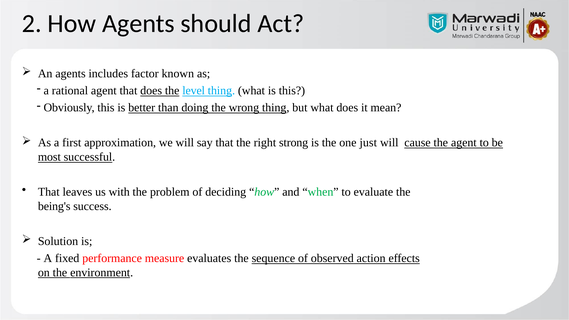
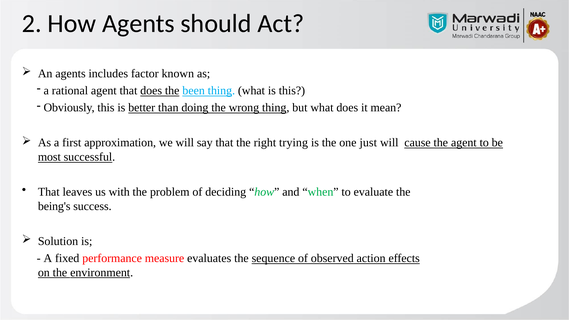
level: level -> been
strong: strong -> trying
